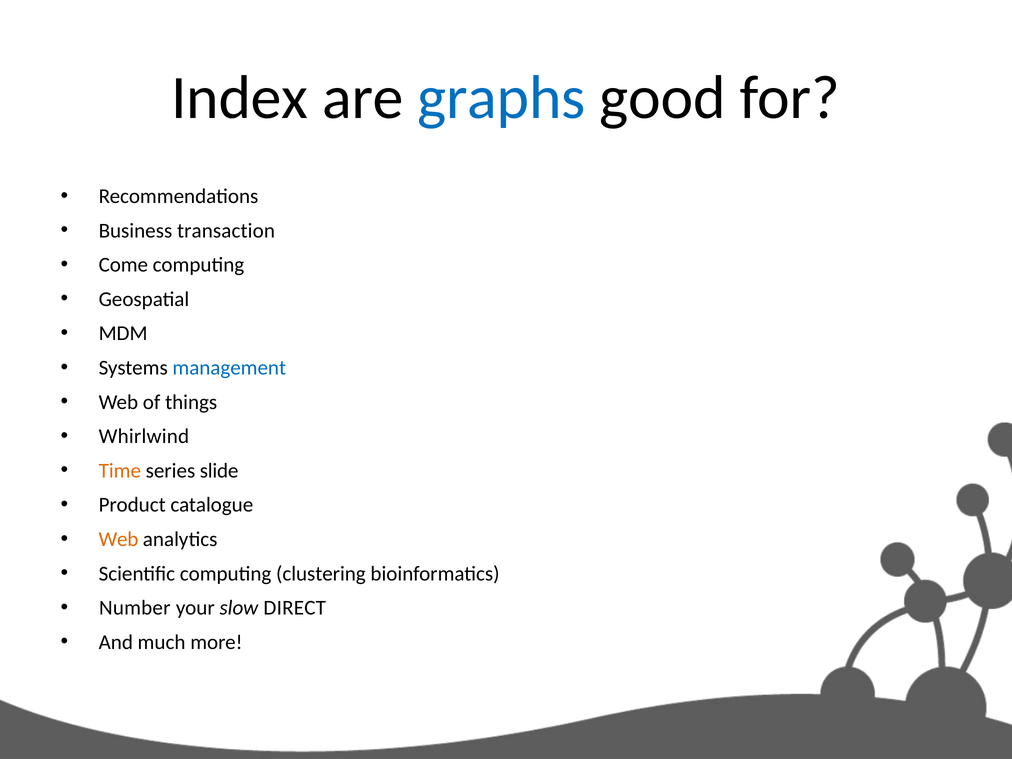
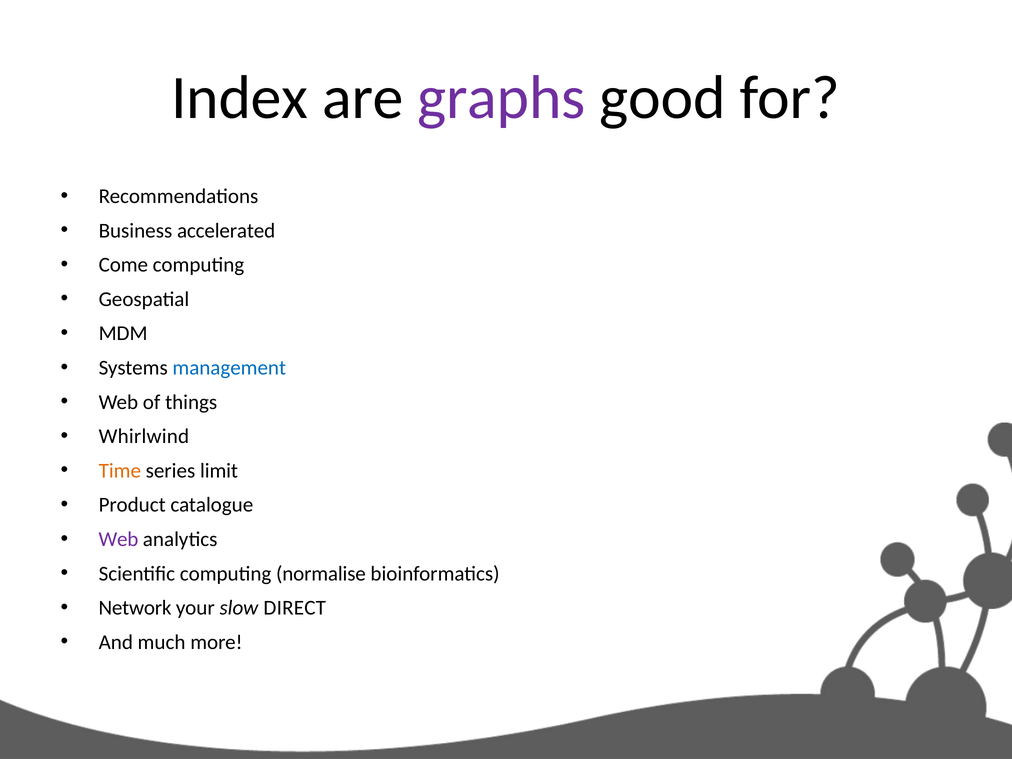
graphs colour: blue -> purple
transaction: transaction -> accelerated
slide: slide -> limit
Web at (118, 539) colour: orange -> purple
clustering: clustering -> normalise
Number: Number -> Network
